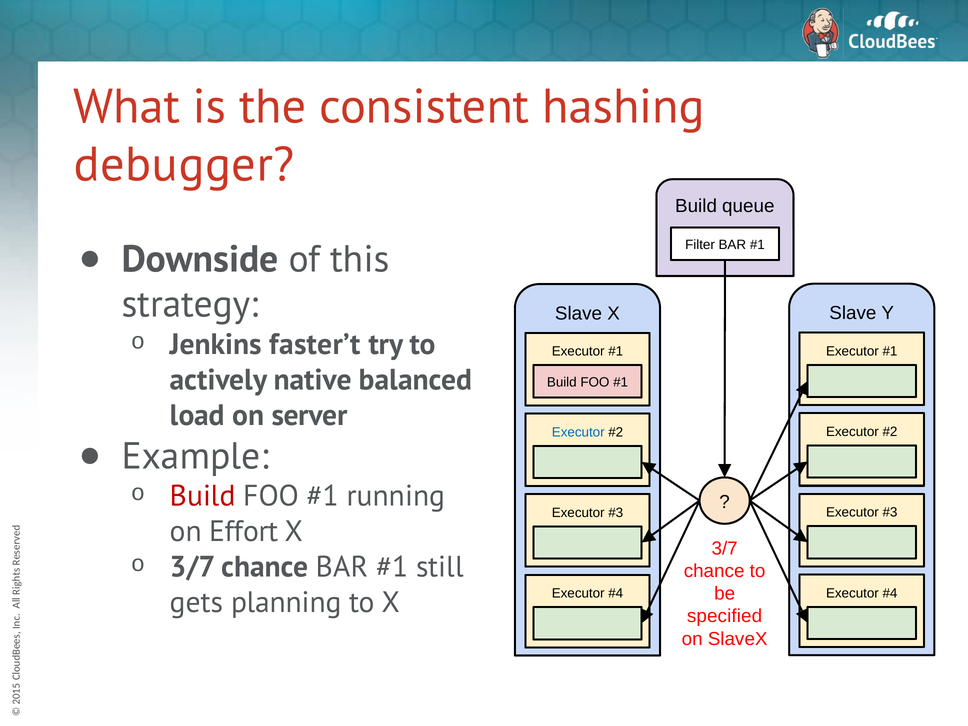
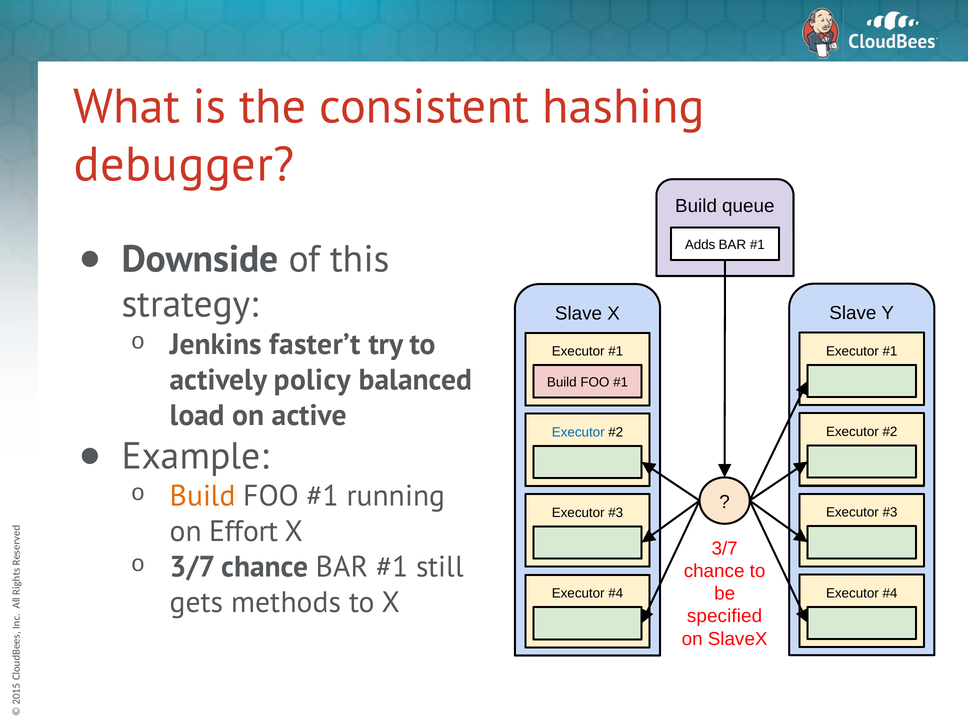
Filter: Filter -> Adds
native: native -> policy
server: server -> active
Build at (203, 496) colour: red -> orange
planning: planning -> methods
